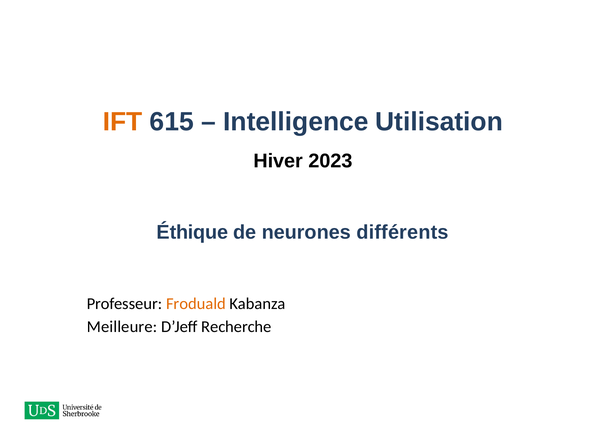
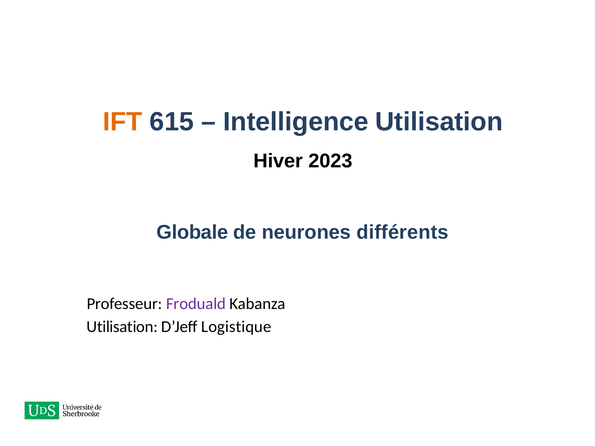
Éthique: Éthique -> Globale
Froduald colour: orange -> purple
Meilleure at (122, 327): Meilleure -> Utilisation
Recherche: Recherche -> Logistique
